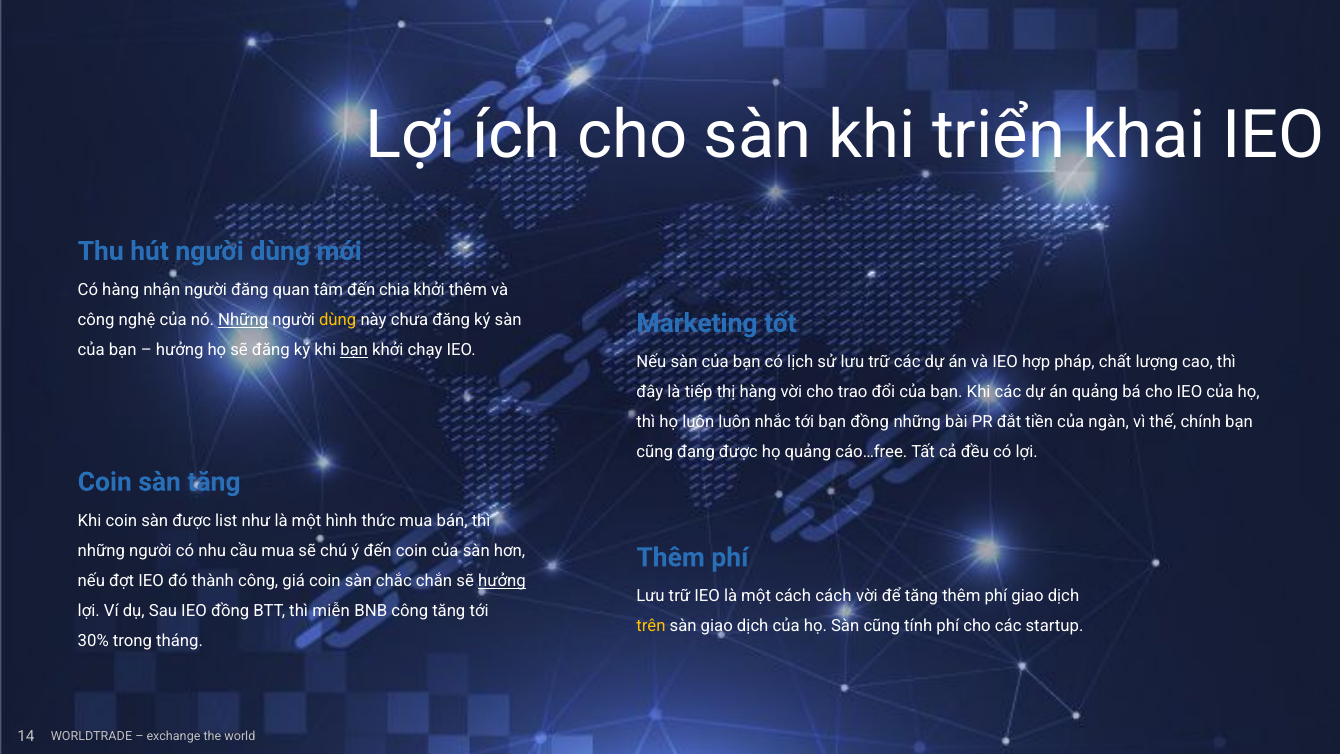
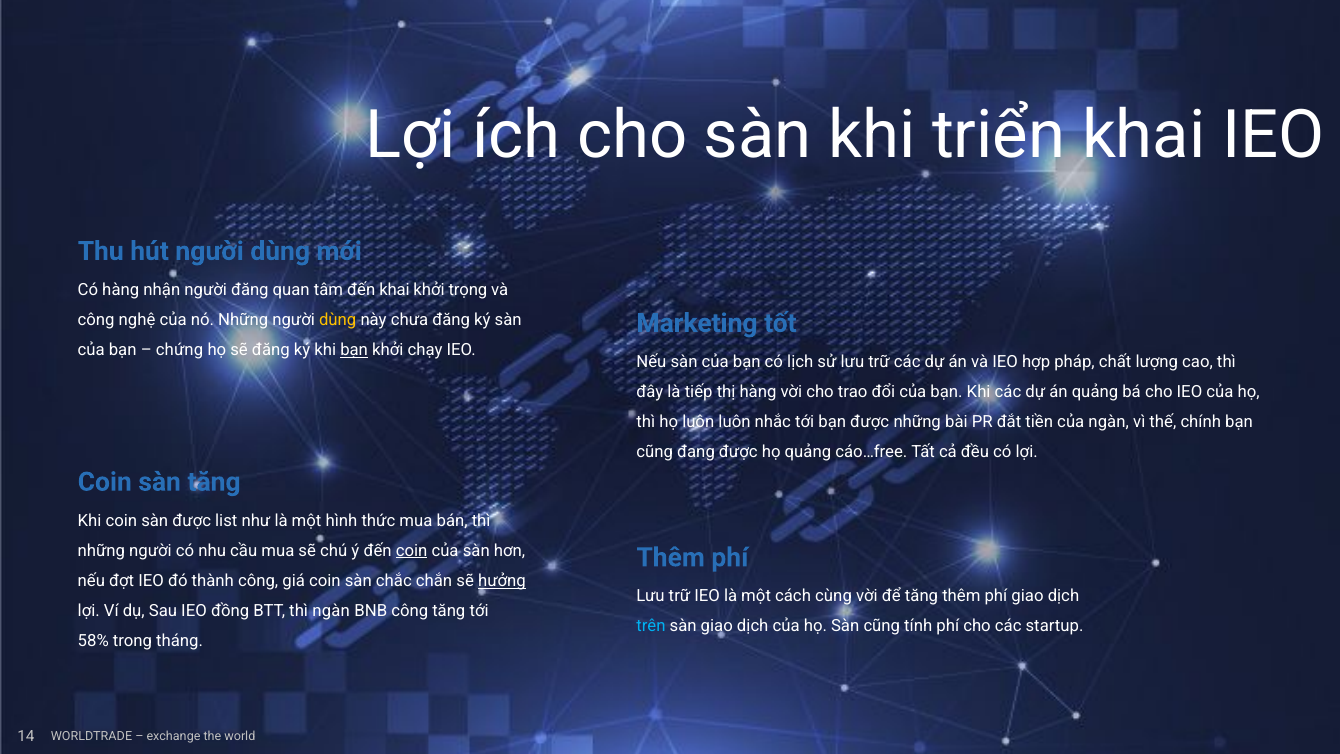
đến chia: chia -> khai
khởi thêm: thêm -> trọng
Những at (243, 320) underline: present -> none
hưởng at (180, 350): hưởng -> chứng
bạn đồng: đồng -> được
coin at (412, 551) underline: none -> present
cách cách: cách -> cùng
thì miễn: miễn -> ngàn
trên colour: yellow -> light blue
30%: 30% -> 58%
